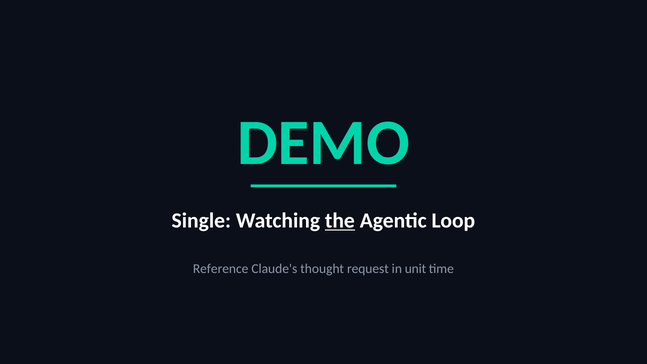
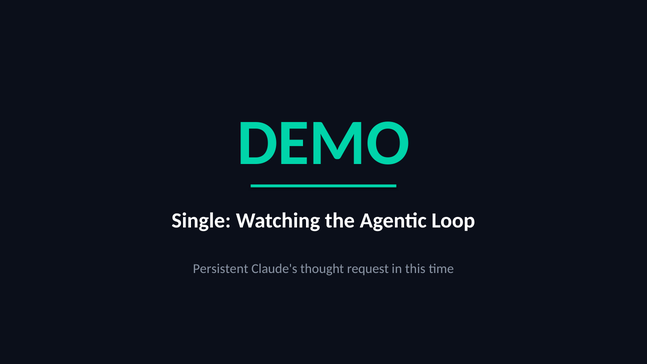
the underline: present -> none
Reference: Reference -> Persistent
unit: unit -> this
